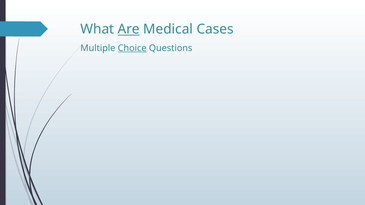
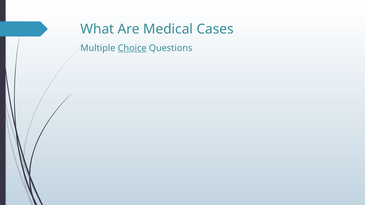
Are underline: present -> none
